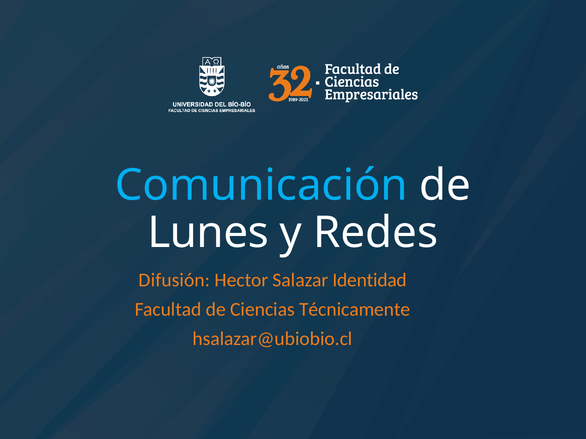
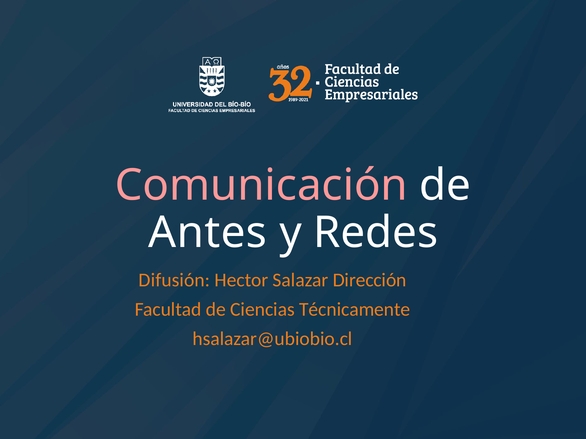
Comunicación colour: light blue -> pink
Lunes: Lunes -> Antes
Identidad: Identidad -> Dirección
